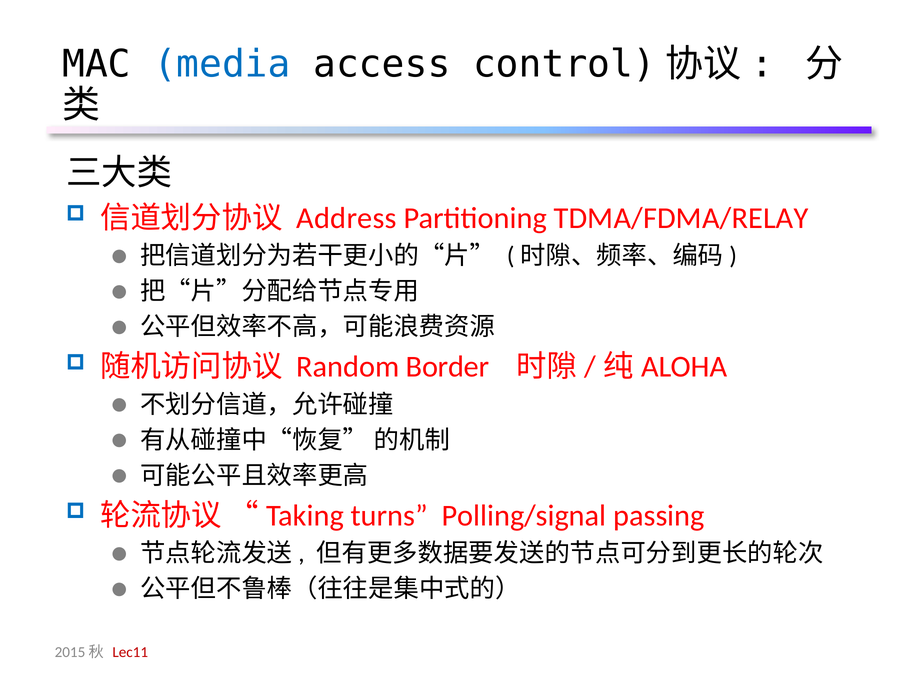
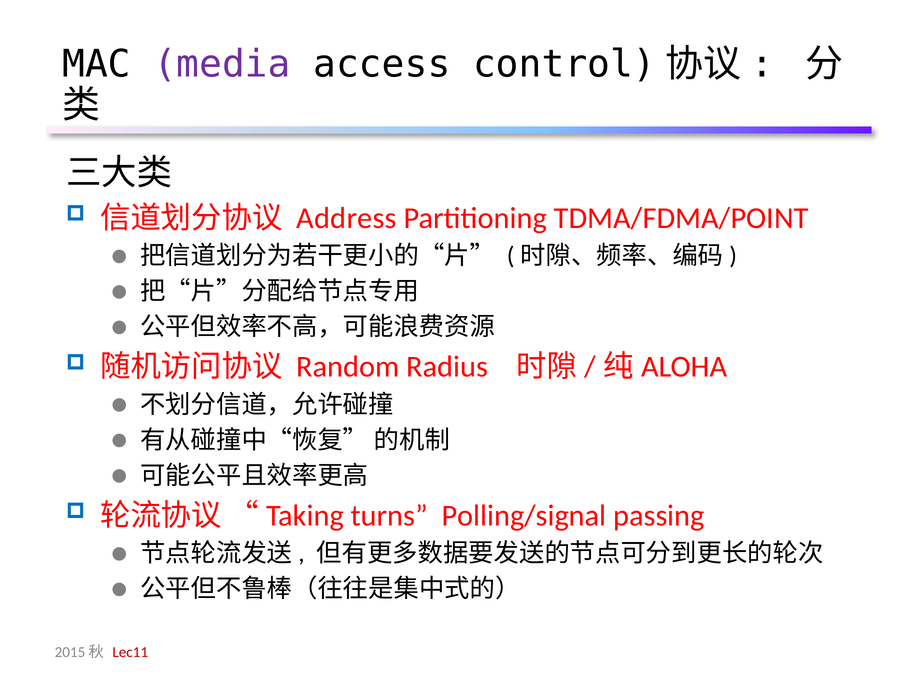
media colour: blue -> purple
TDMA/FDMA/RELAY: TDMA/FDMA/RELAY -> TDMA/FDMA/POINT
Border: Border -> Radius
